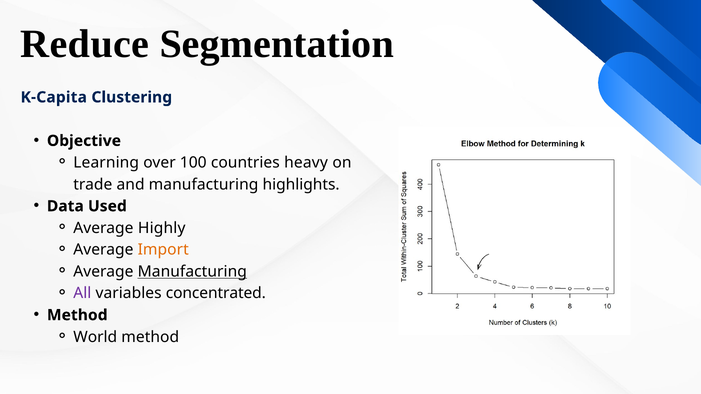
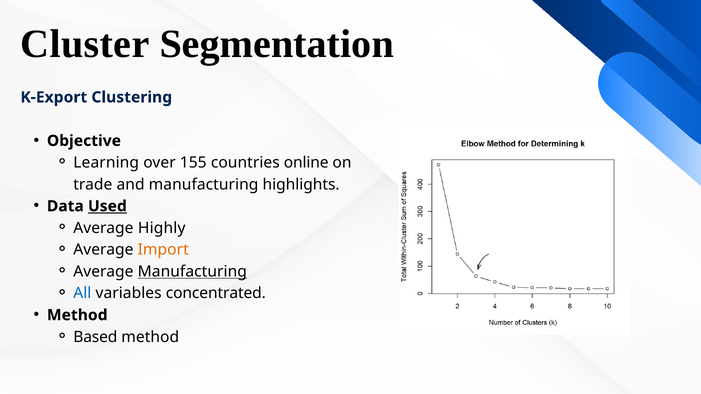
Reduce: Reduce -> Cluster
K-Capita: K-Capita -> K-Export
100: 100 -> 155
heavy: heavy -> online
Used underline: none -> present
All colour: purple -> blue
World: World -> Based
